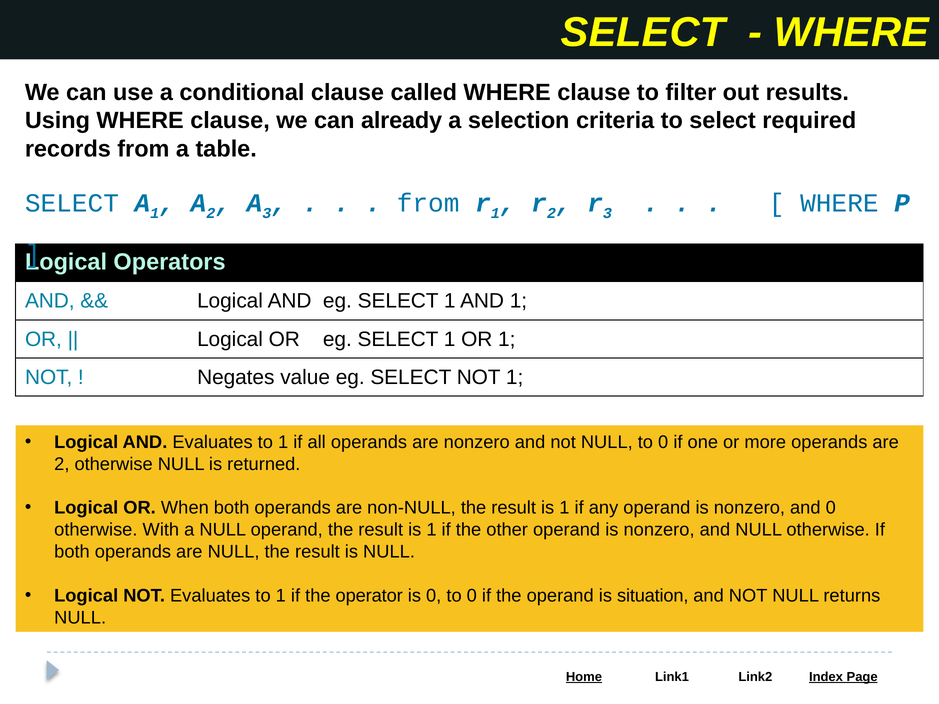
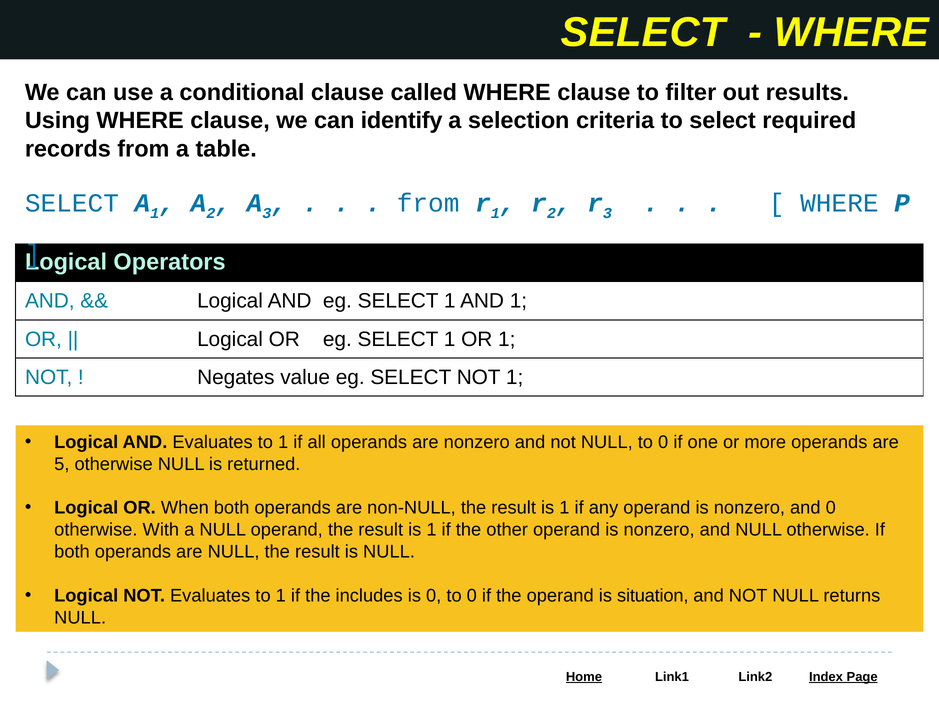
already: already -> identify
2 at (62, 464): 2 -> 5
operator: operator -> includes
